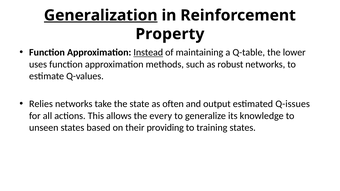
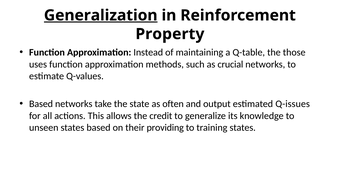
Instead underline: present -> none
lower: lower -> those
robust: robust -> crucial
Relies at (41, 104): Relies -> Based
every: every -> credit
